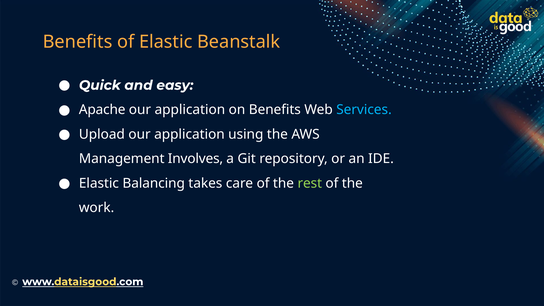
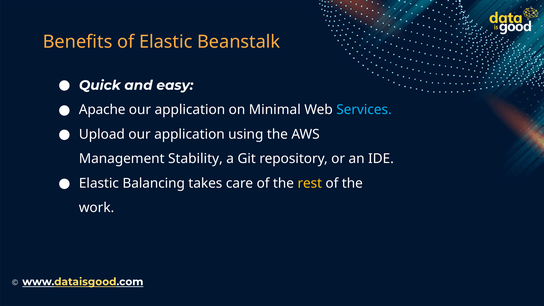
on Benefits: Benefits -> Minimal
Involves: Involves -> Stability
rest colour: light green -> yellow
